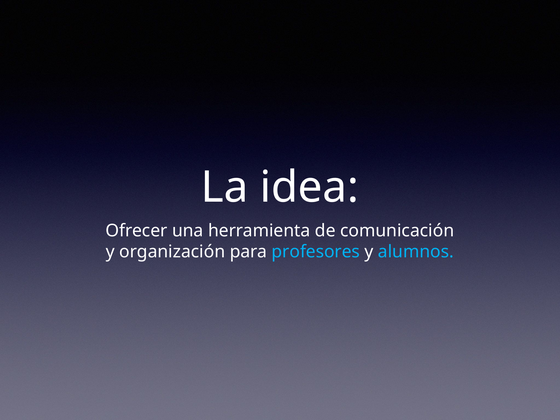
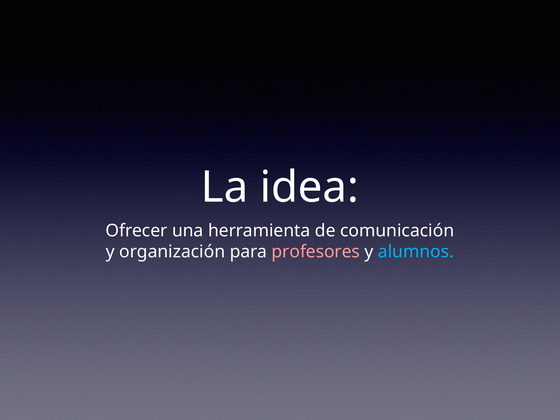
profesores colour: light blue -> pink
